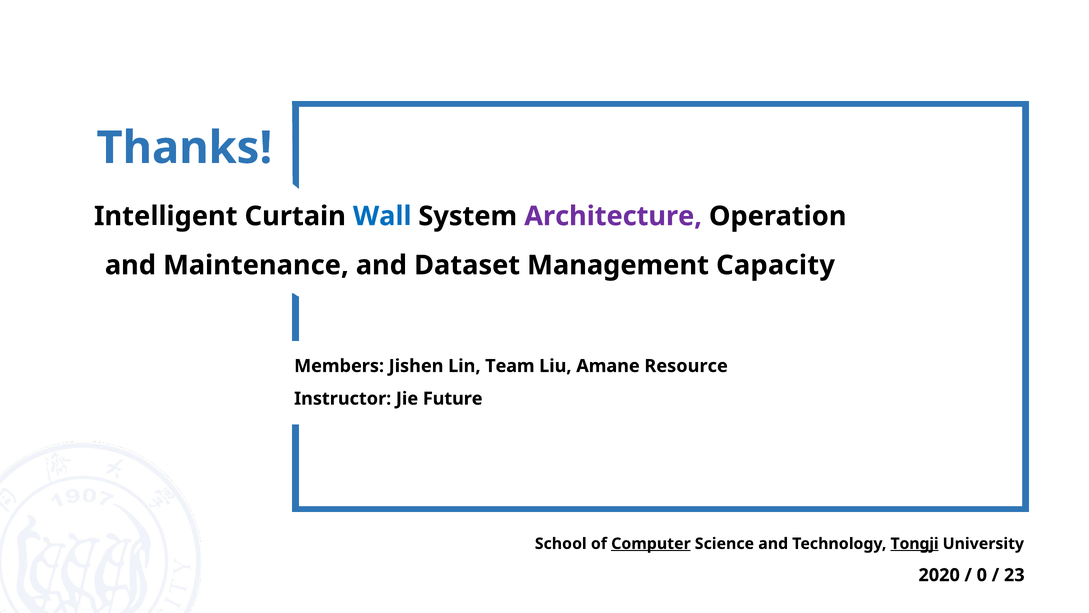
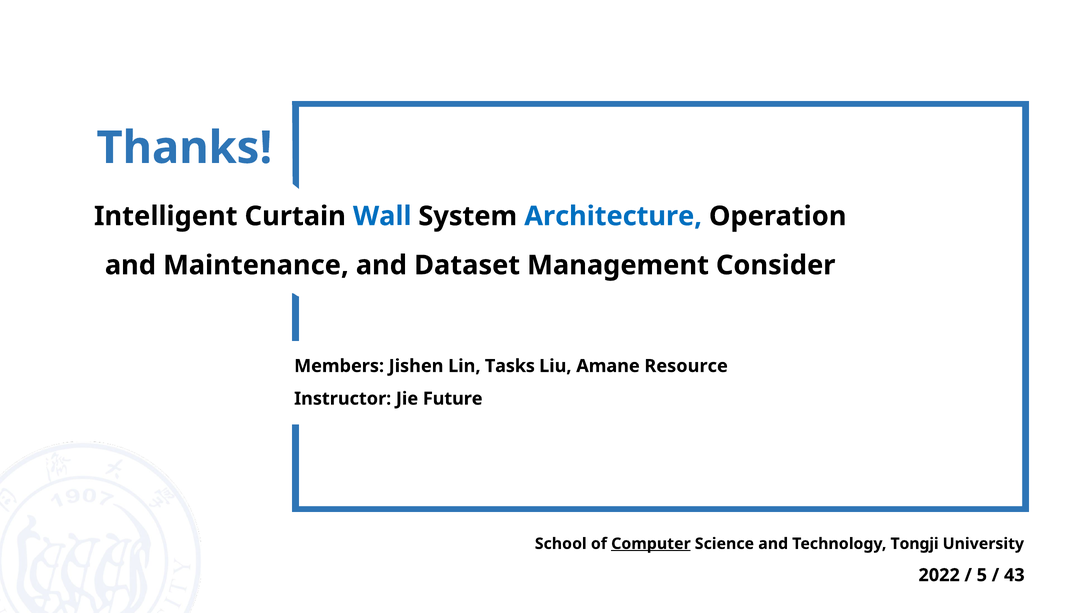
Architecture colour: purple -> blue
Capacity: Capacity -> Consider
Team: Team -> Tasks
Tongji underline: present -> none
2020: 2020 -> 2022
0: 0 -> 5
23: 23 -> 43
